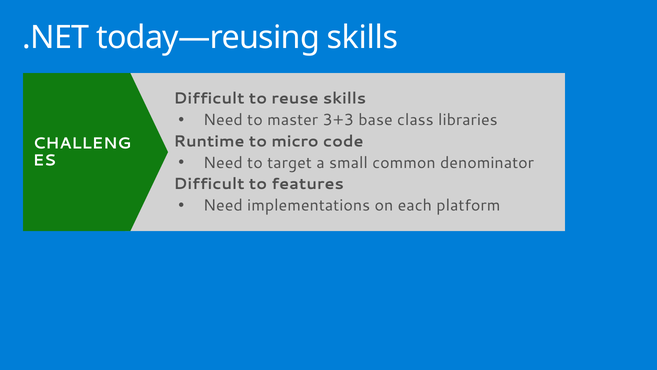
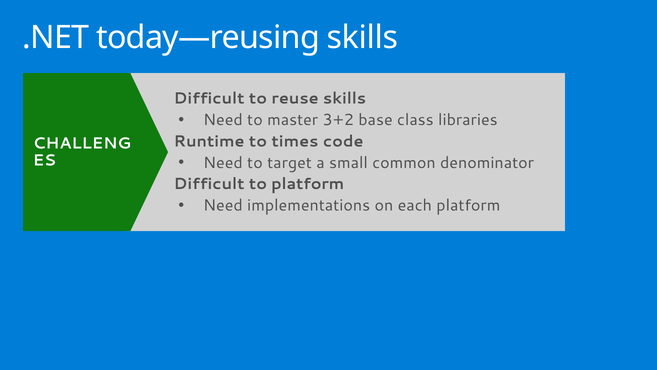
3+3: 3+3 -> 3+2
micro: micro -> times
to features: features -> platform
